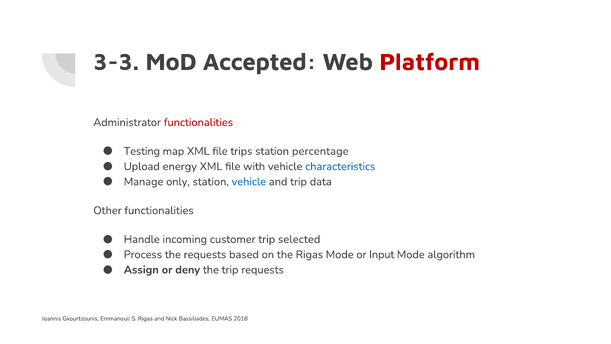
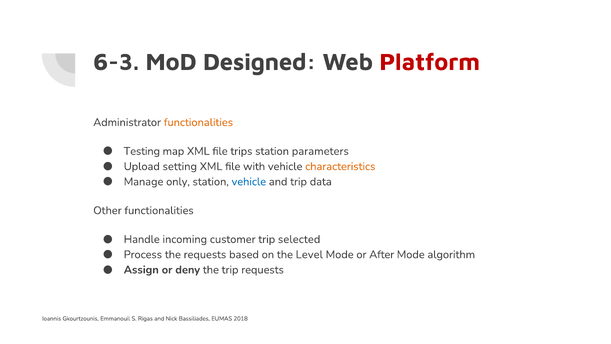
3-3: 3-3 -> 6-3
Accepted: Accepted -> Designed
functionalities at (198, 122) colour: red -> orange
percentage: percentage -> parameters
energy: energy -> setting
characteristics colour: blue -> orange
the Rigas: Rigas -> Level
Input: Input -> After
